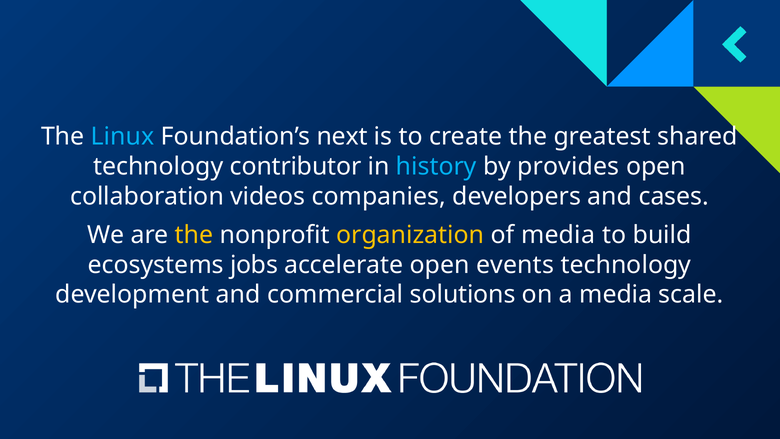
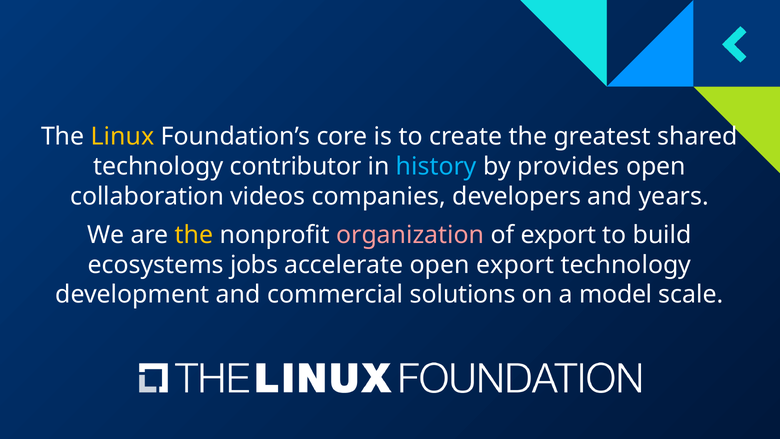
Linux colour: light blue -> yellow
next: next -> core
cases: cases -> years
organization colour: yellow -> pink
of media: media -> export
open events: events -> export
a media: media -> model
